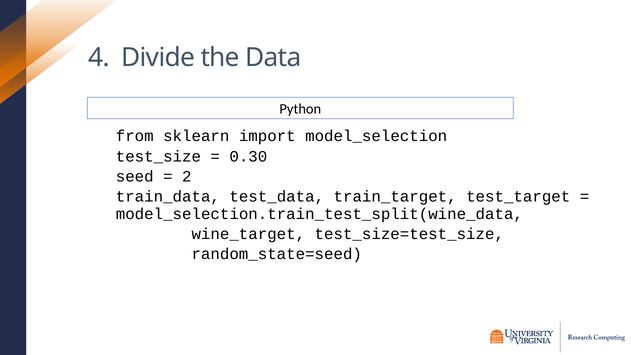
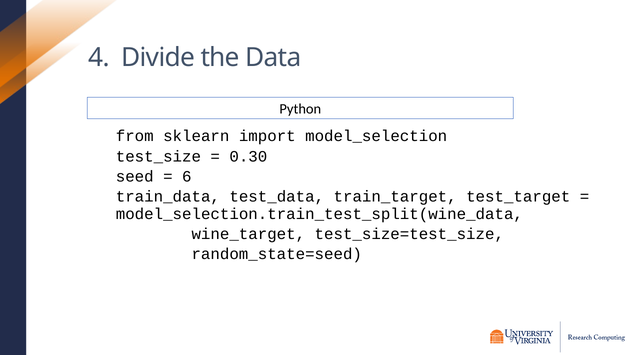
2: 2 -> 6
